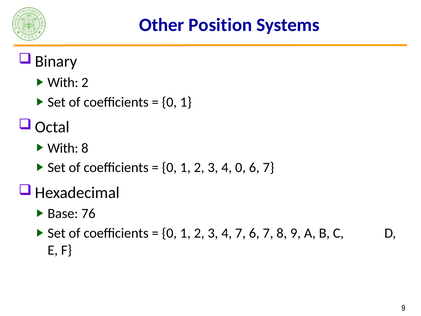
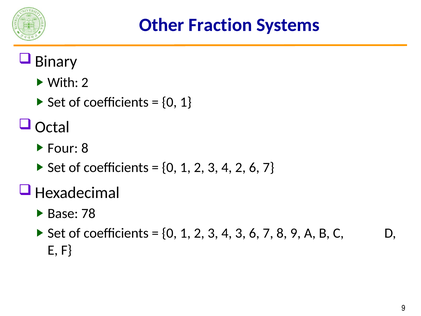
Position: Position -> Fraction
With at (63, 148): With -> Four
4 0: 0 -> 2
76: 76 -> 78
4 7: 7 -> 3
